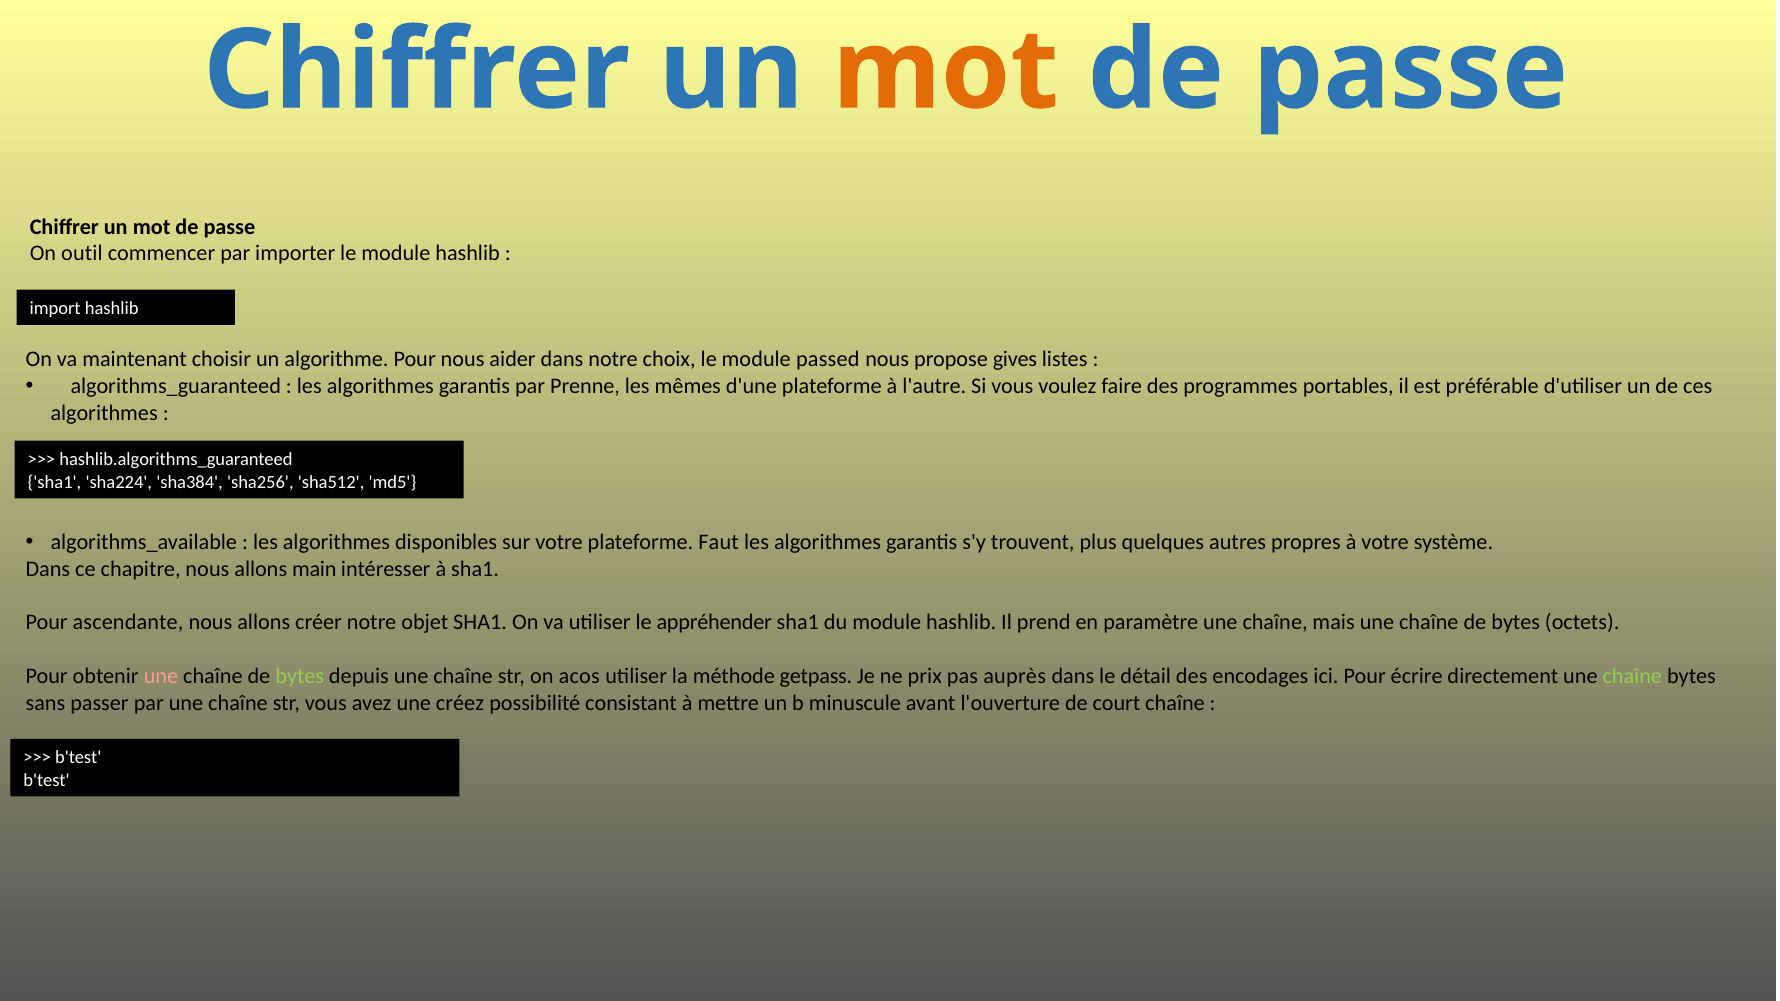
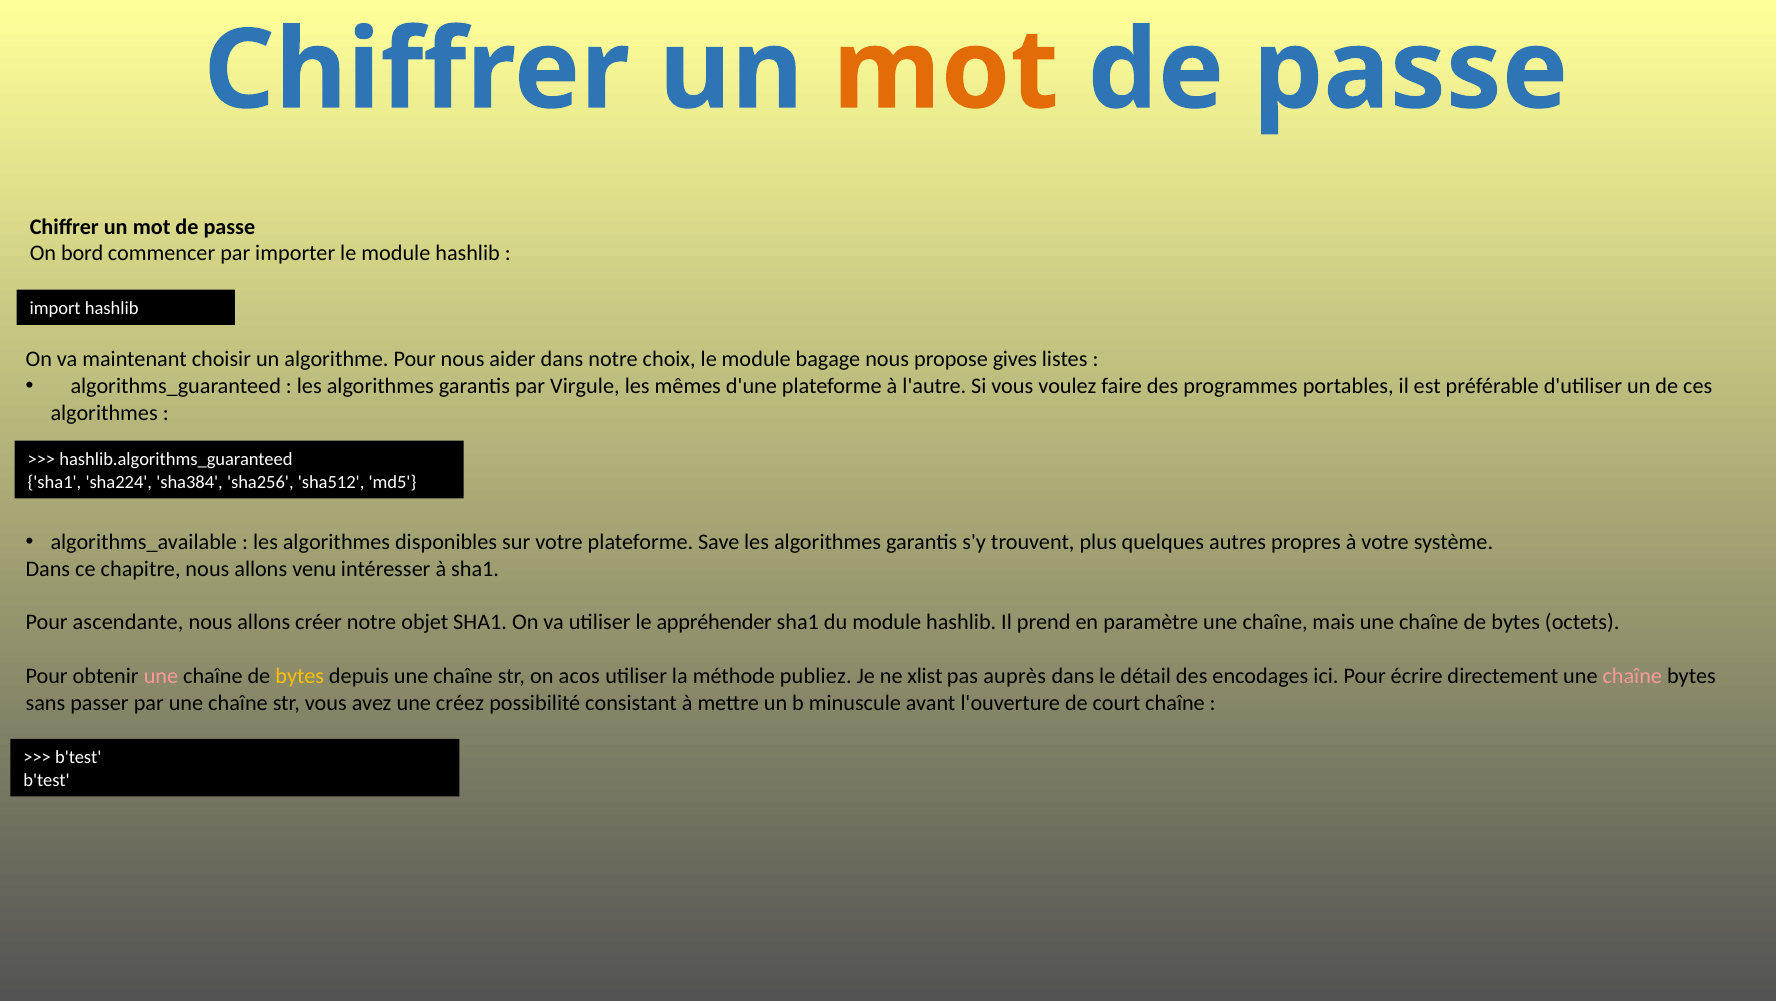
outil: outil -> bord
passed: passed -> bagage
Prenne: Prenne -> Virgule
Faut: Faut -> Save
main: main -> venu
bytes at (300, 676) colour: light green -> yellow
getpass: getpass -> publiez
prix: prix -> xlist
chaîne at (1632, 676) colour: light green -> pink
